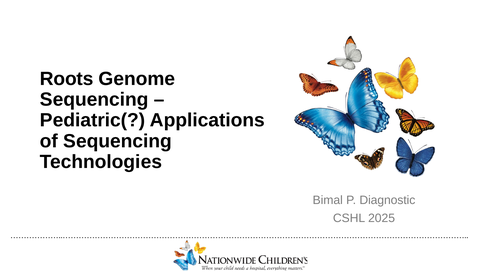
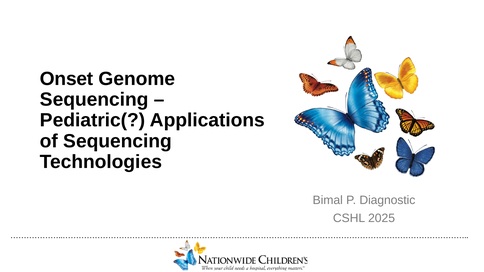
Roots: Roots -> Onset
